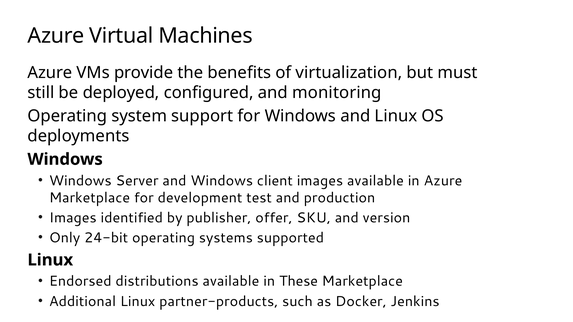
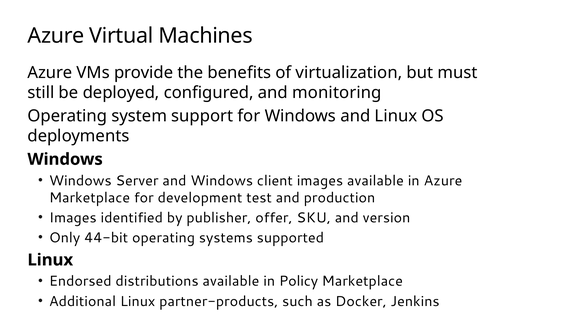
24-bit: 24-bit -> 44-bit
These: These -> Policy
